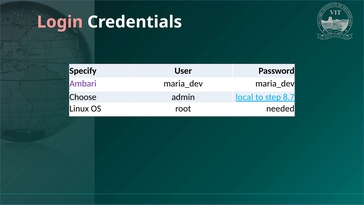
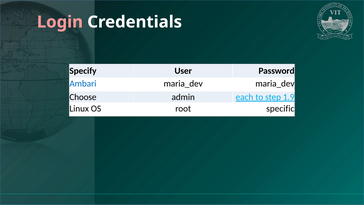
Ambari colour: purple -> blue
local: local -> each
8.7: 8.7 -> 1.9
needed: needed -> specific
